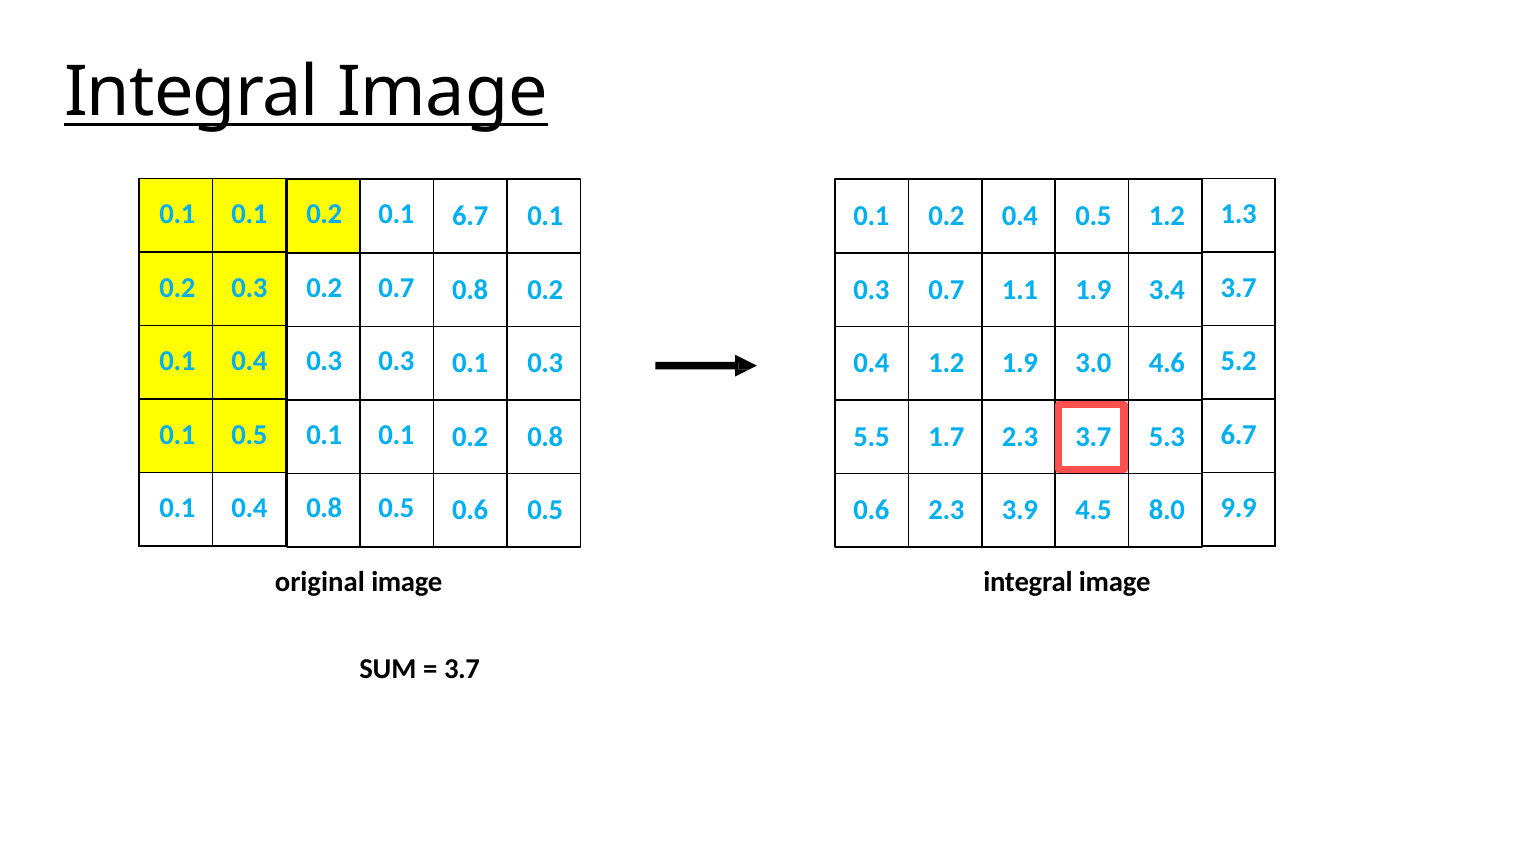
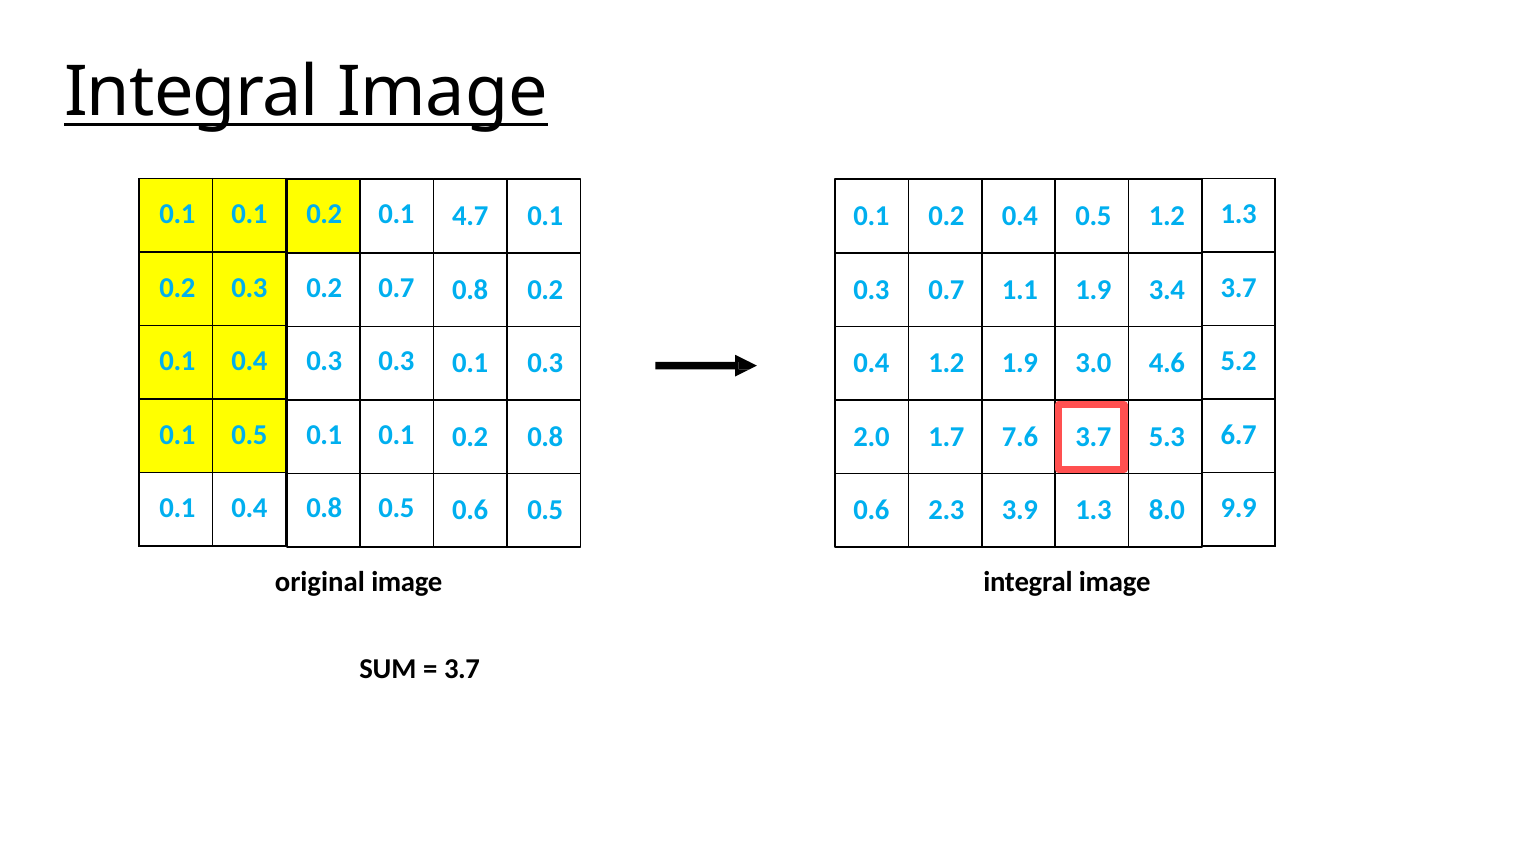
6.7 at (470, 216): 6.7 -> 4.7
5.5: 5.5 -> 2.0
1.7 2.3: 2.3 -> 7.6
3.9 4.5: 4.5 -> 1.3
